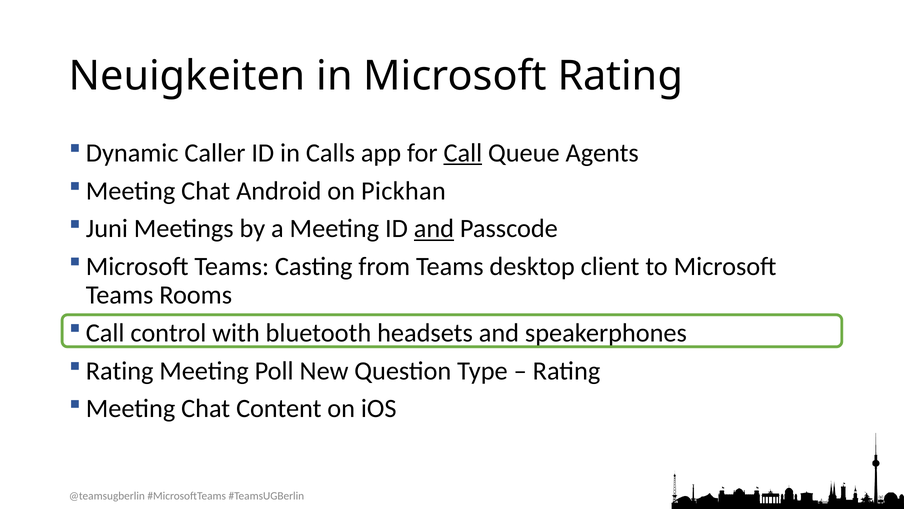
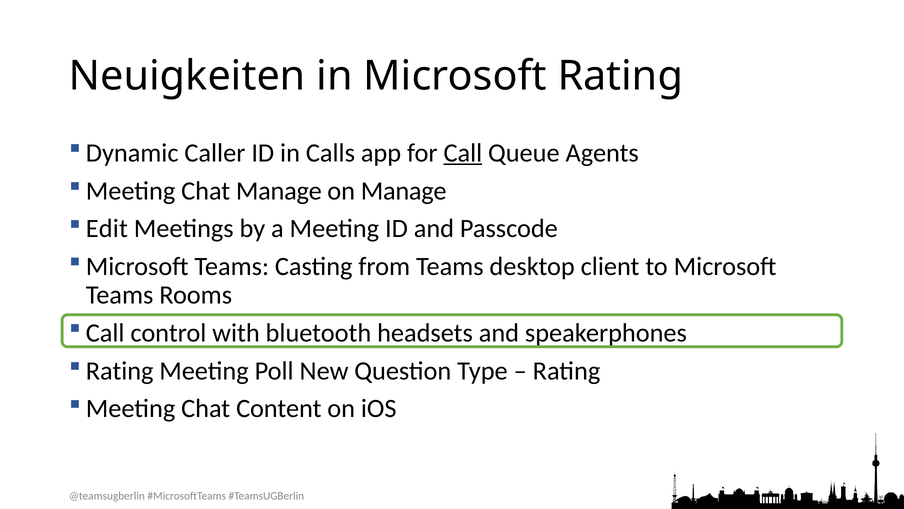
Chat Android: Android -> Manage
on Pickhan: Pickhan -> Manage
Juni: Juni -> Edit
and at (434, 228) underline: present -> none
